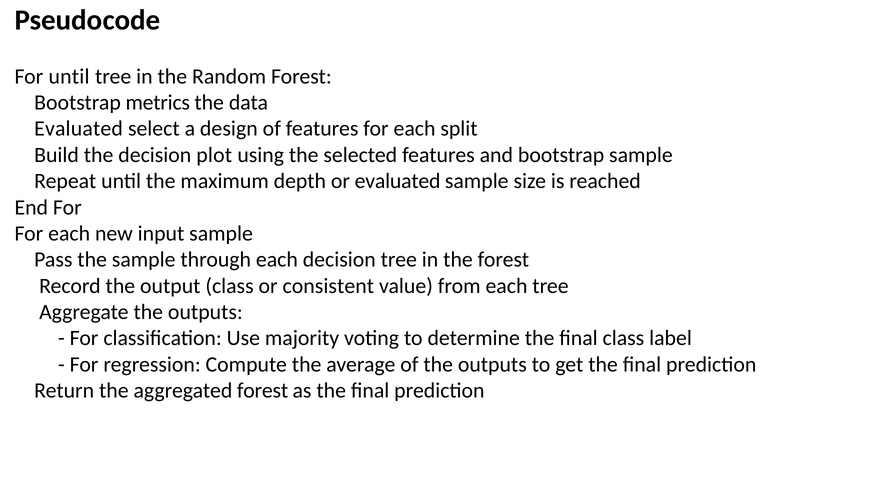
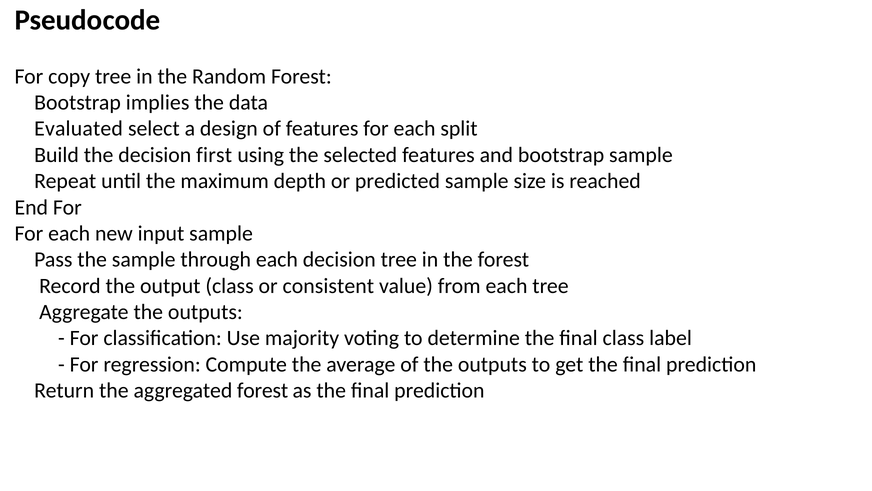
For until: until -> copy
metrics: metrics -> implies
plot: plot -> first
or evaluated: evaluated -> predicted
